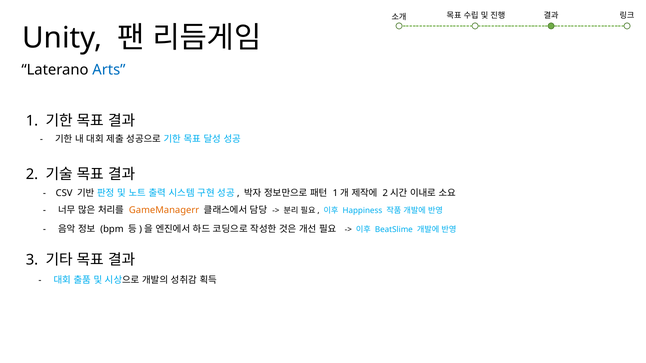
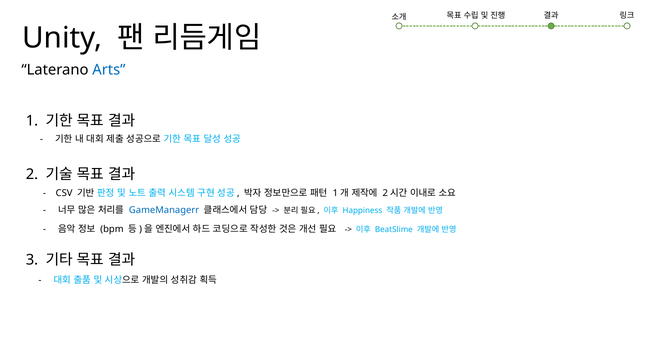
GameManagerr colour: orange -> blue
